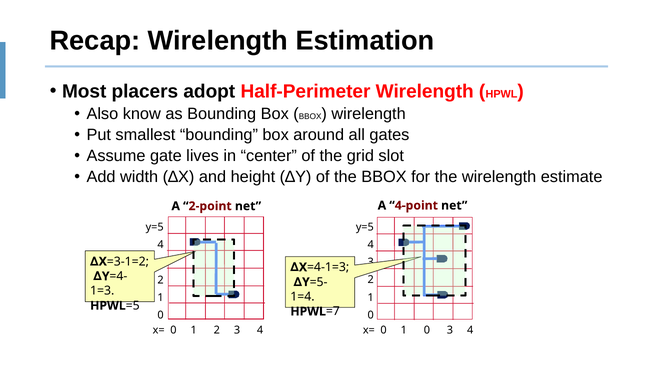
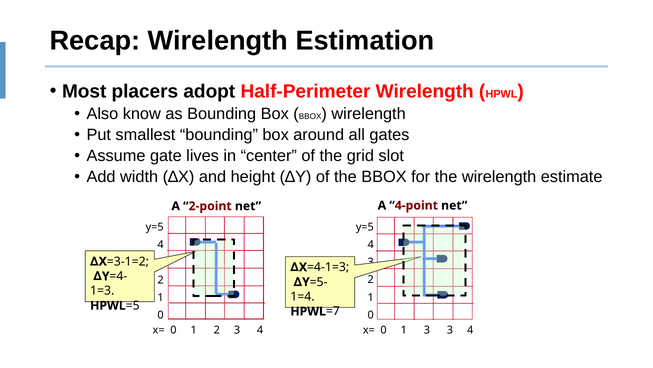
0 1 0: 0 -> 3
